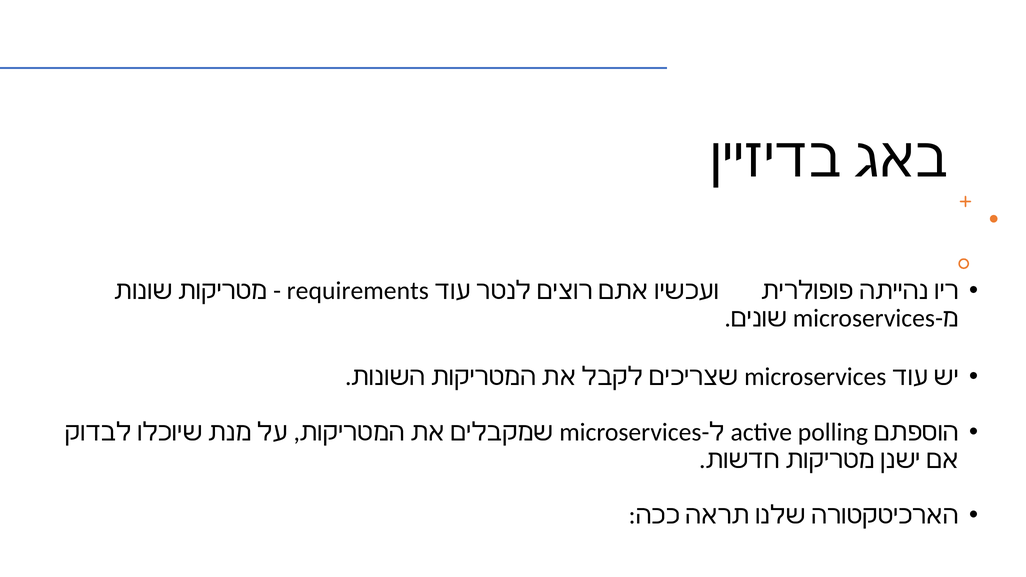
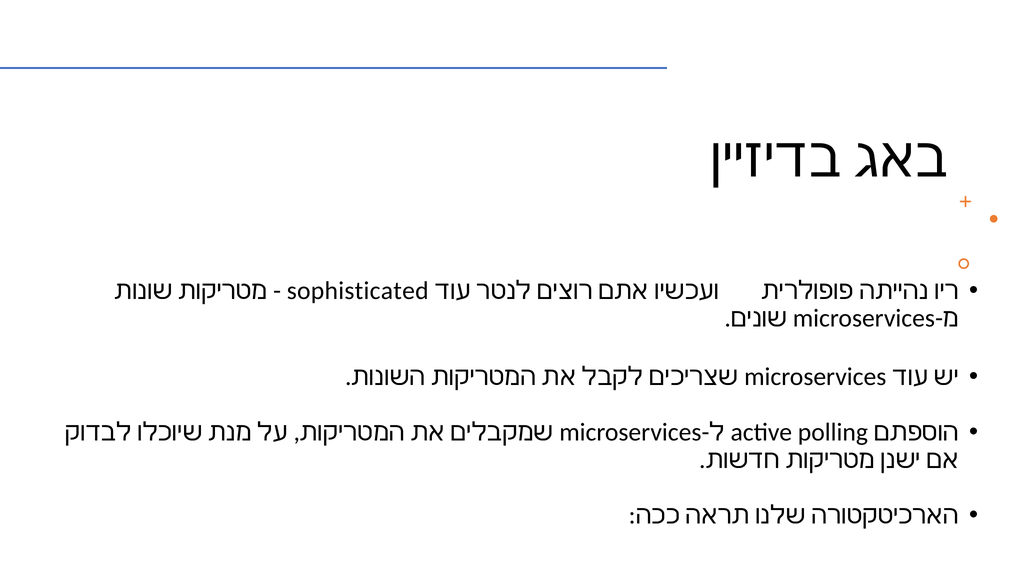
requirements: requirements -> sophisticated
